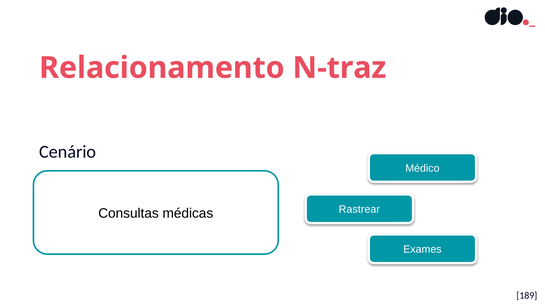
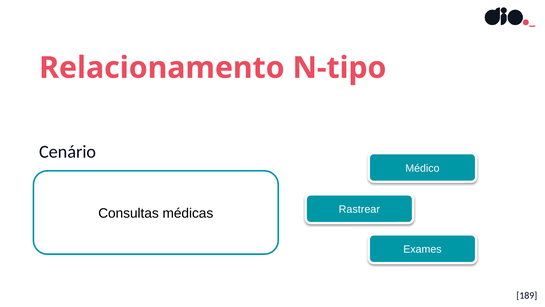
N-traz: N-traz -> N-tipo
